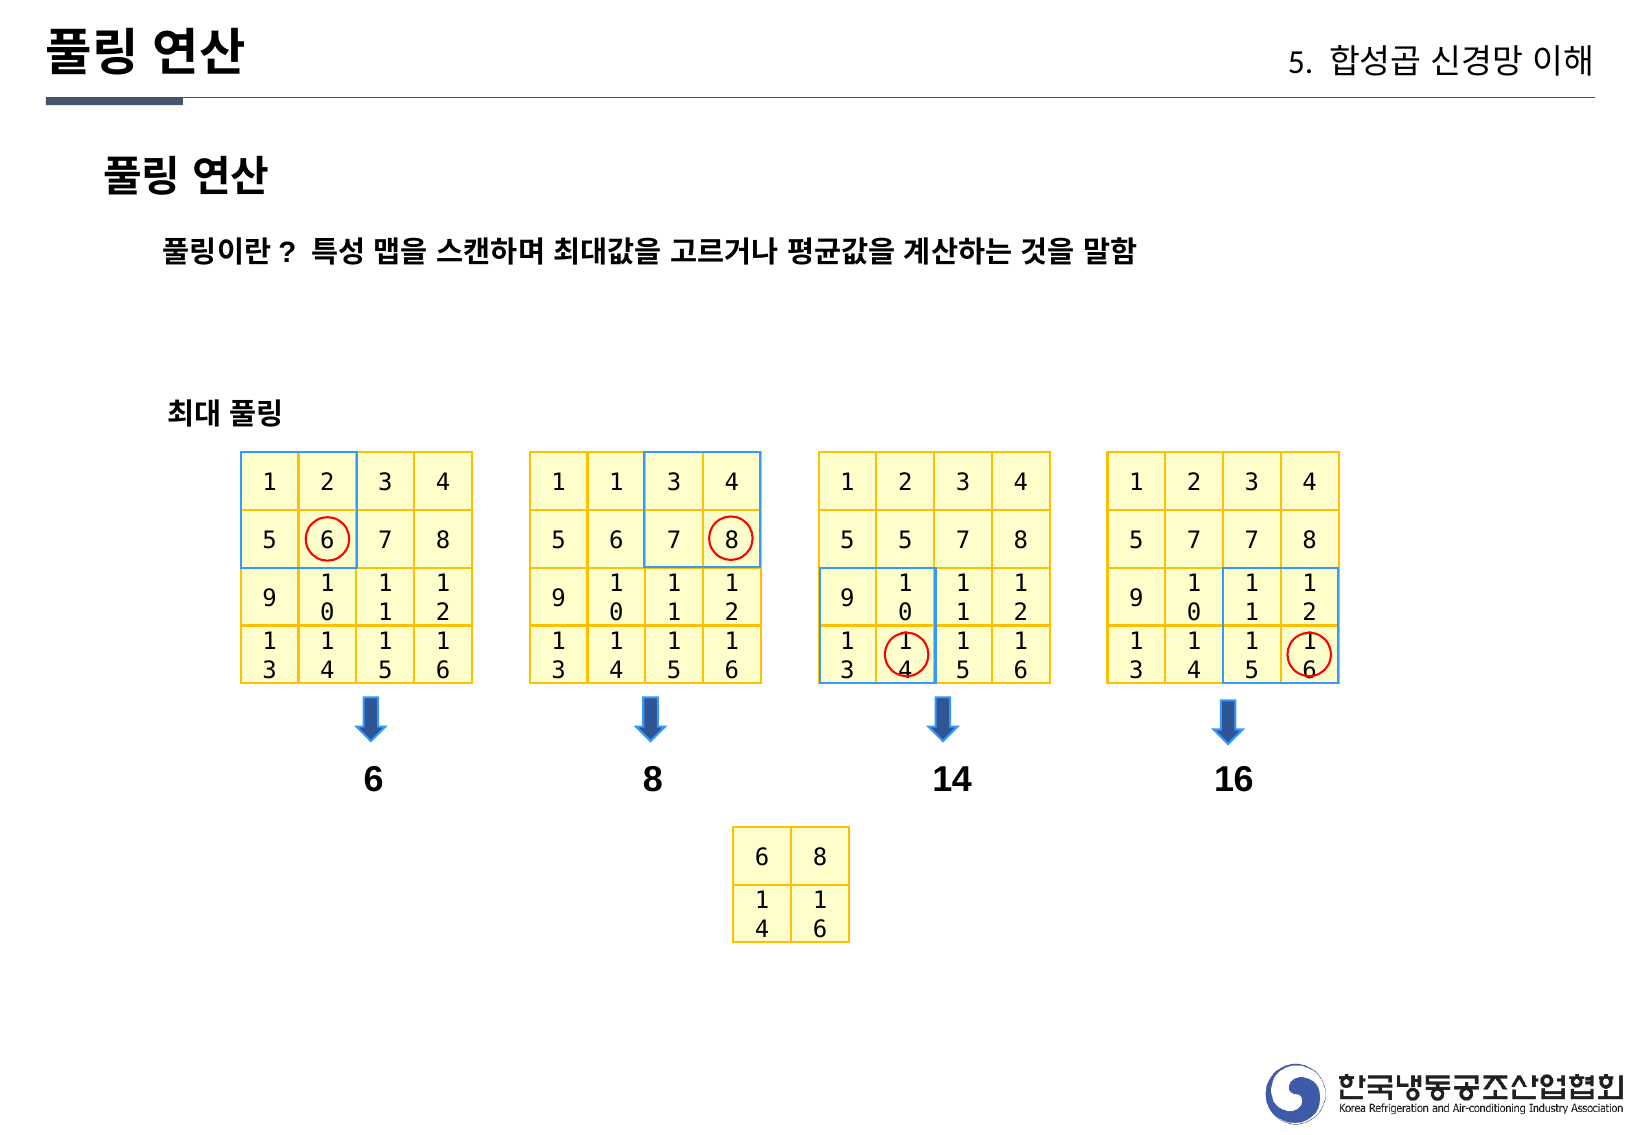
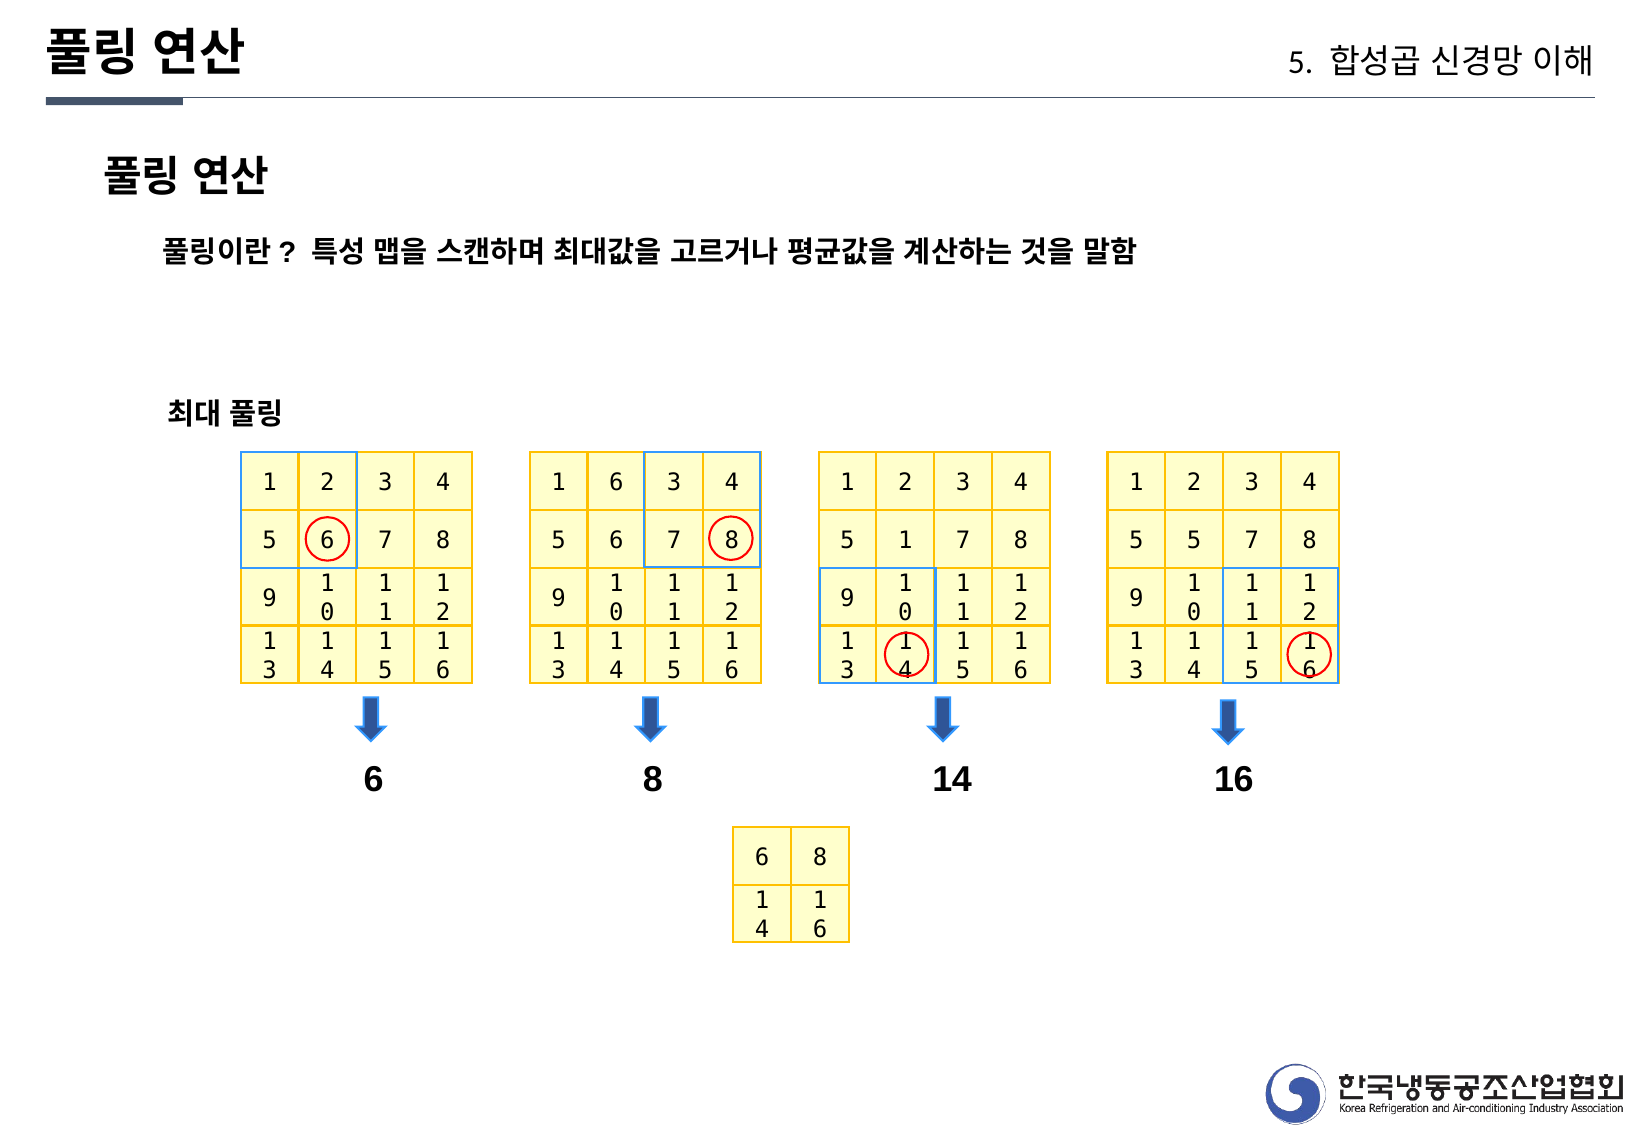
1 at (616, 483): 1 -> 6
5 at (905, 541): 5 -> 1
7 at (1194, 541): 7 -> 5
